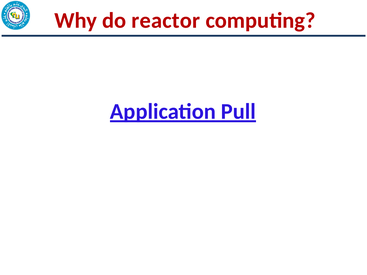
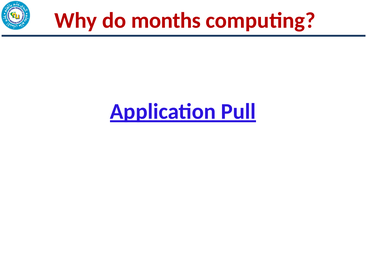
reactor: reactor -> months
